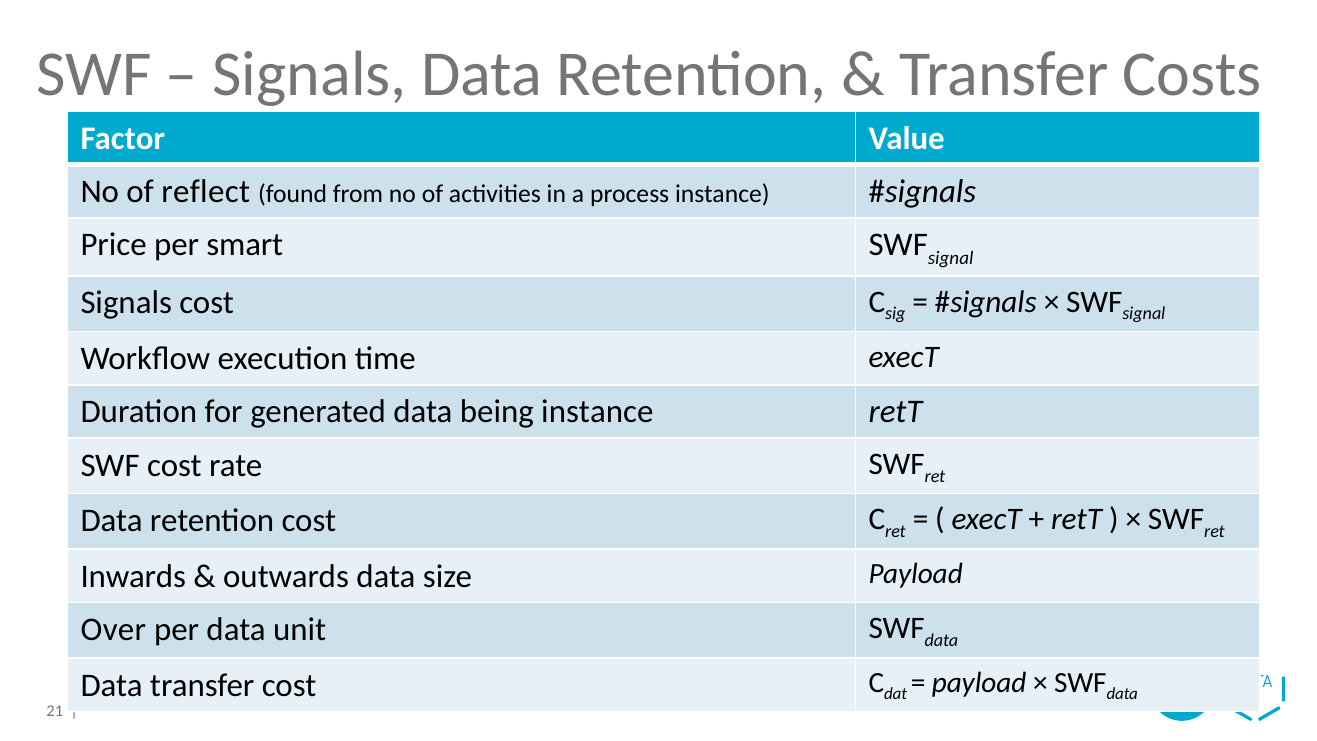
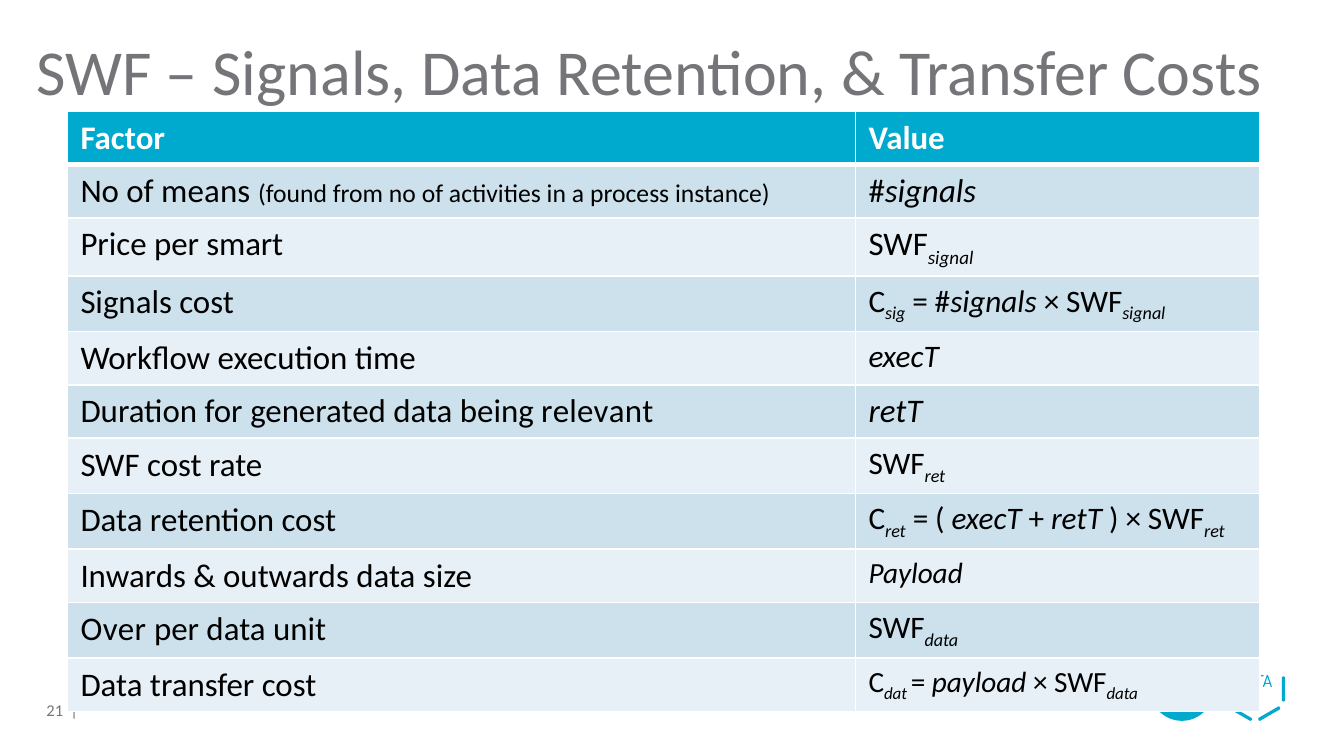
reflect: reflect -> means
being instance: instance -> relevant
